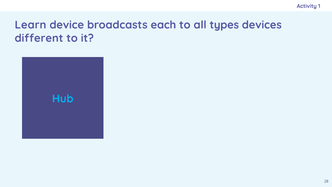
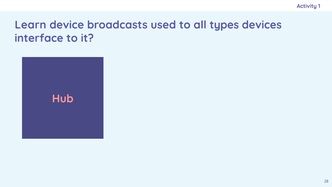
each: each -> used
different: different -> interface
Hub colour: light blue -> pink
